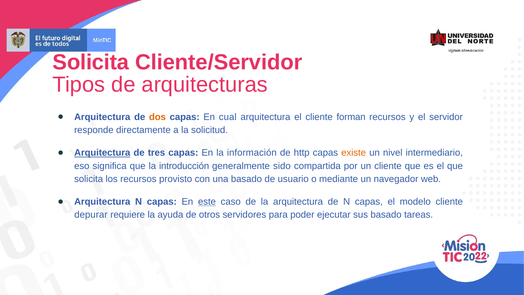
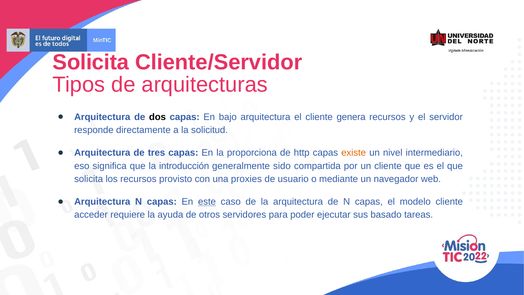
dos colour: orange -> black
cual: cual -> bajo
forman: forman -> genera
Arquitectura at (102, 153) underline: present -> none
información: información -> proporciona
una basado: basado -> proxies
depurar: depurar -> acceder
